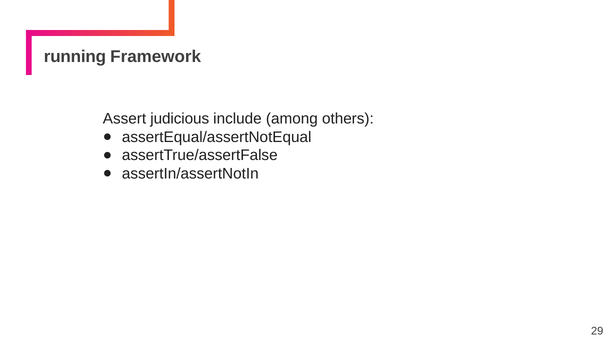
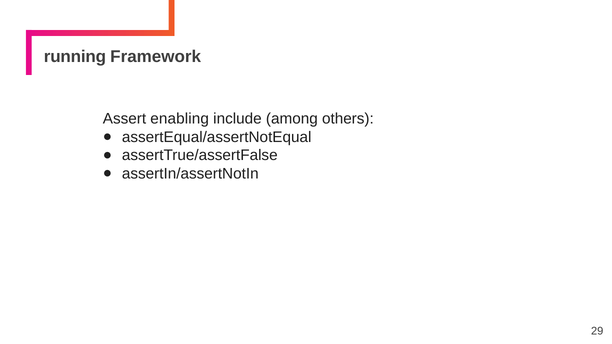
judicious: judicious -> enabling
